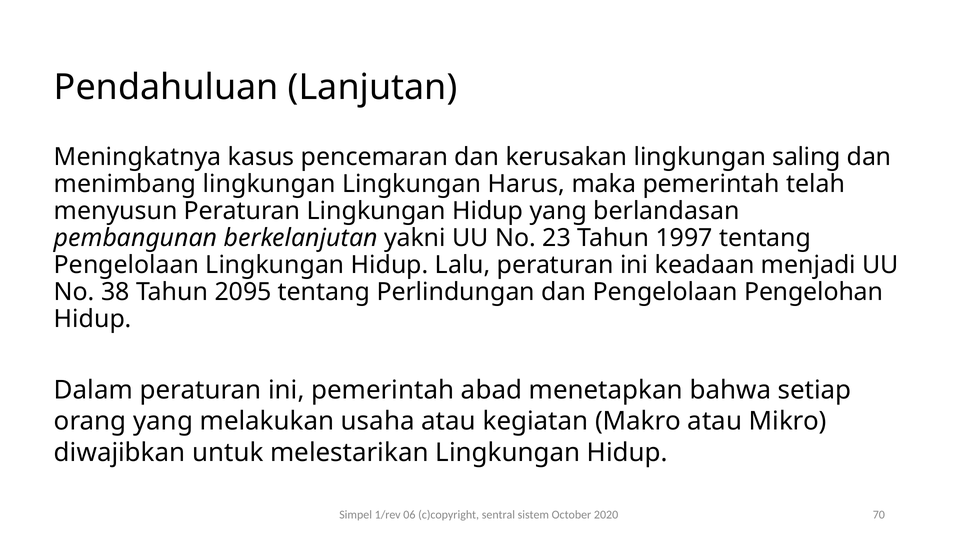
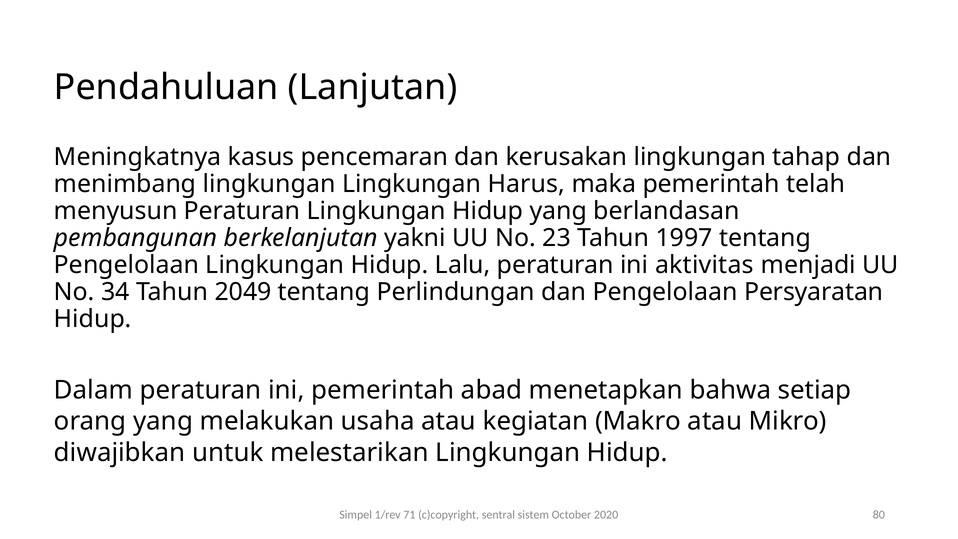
saling: saling -> tahap
keadaan: keadaan -> aktivitas
38: 38 -> 34
2095: 2095 -> 2049
Pengelohan: Pengelohan -> Persyaratan
06: 06 -> 71
70: 70 -> 80
